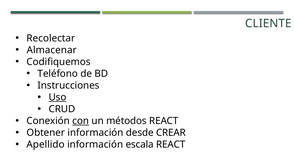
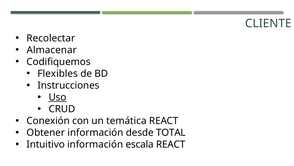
Teléfono: Teléfono -> Flexibles
con underline: present -> none
métodos: métodos -> temática
CREAR: CREAR -> TOTAL
Apellido: Apellido -> Intuitivo
